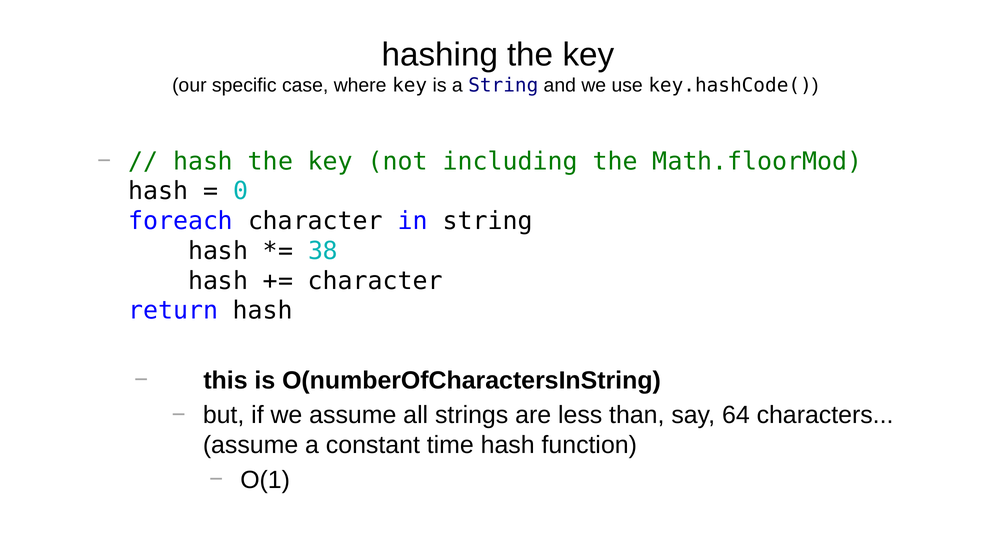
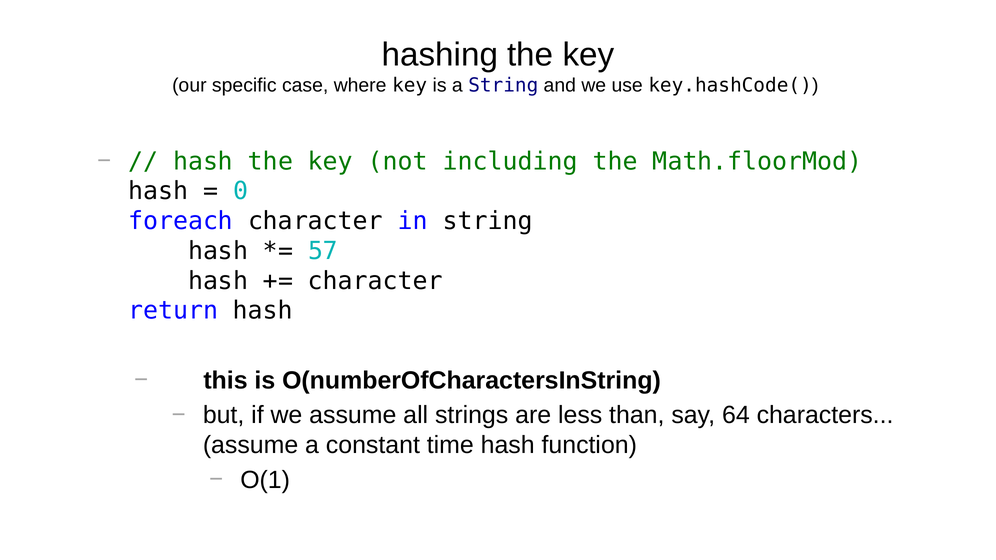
38: 38 -> 57
